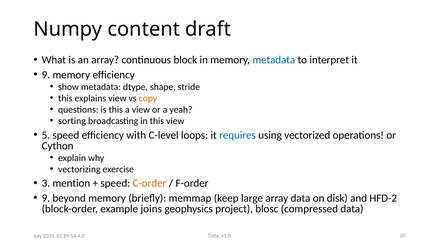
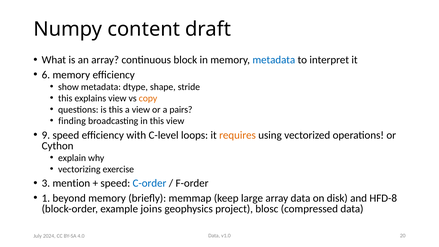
9 at (46, 75): 9 -> 6
yeah: yeah -> pairs
sorting: sorting -> finding
5: 5 -> 9
requires colour: blue -> orange
C-order colour: orange -> blue
9 at (46, 198): 9 -> 1
HFD-2: HFD-2 -> HFD-8
